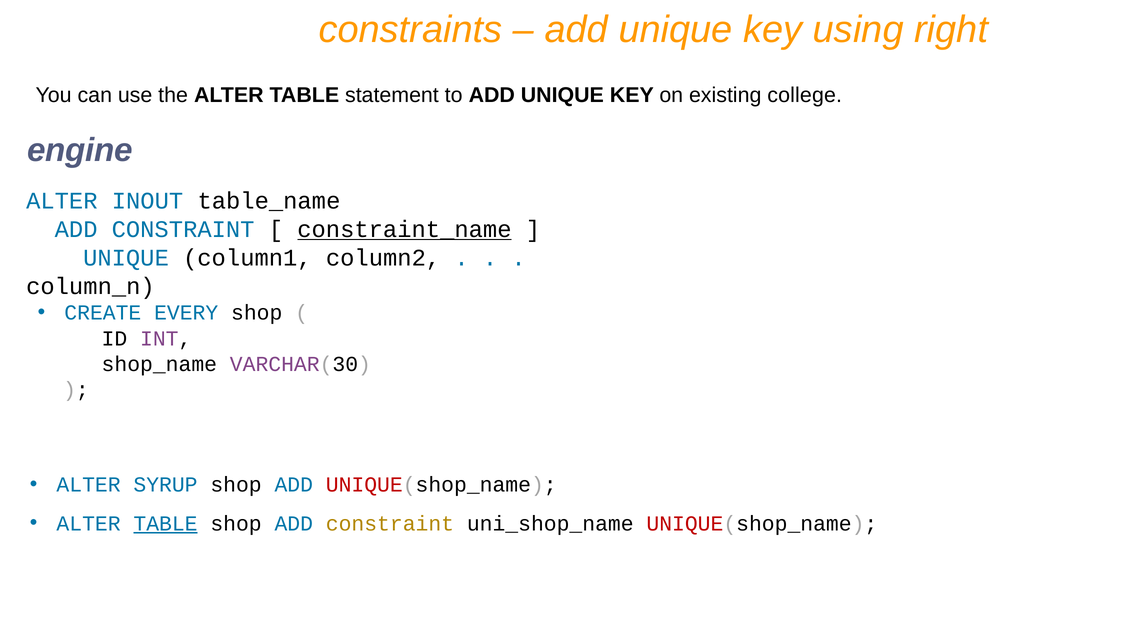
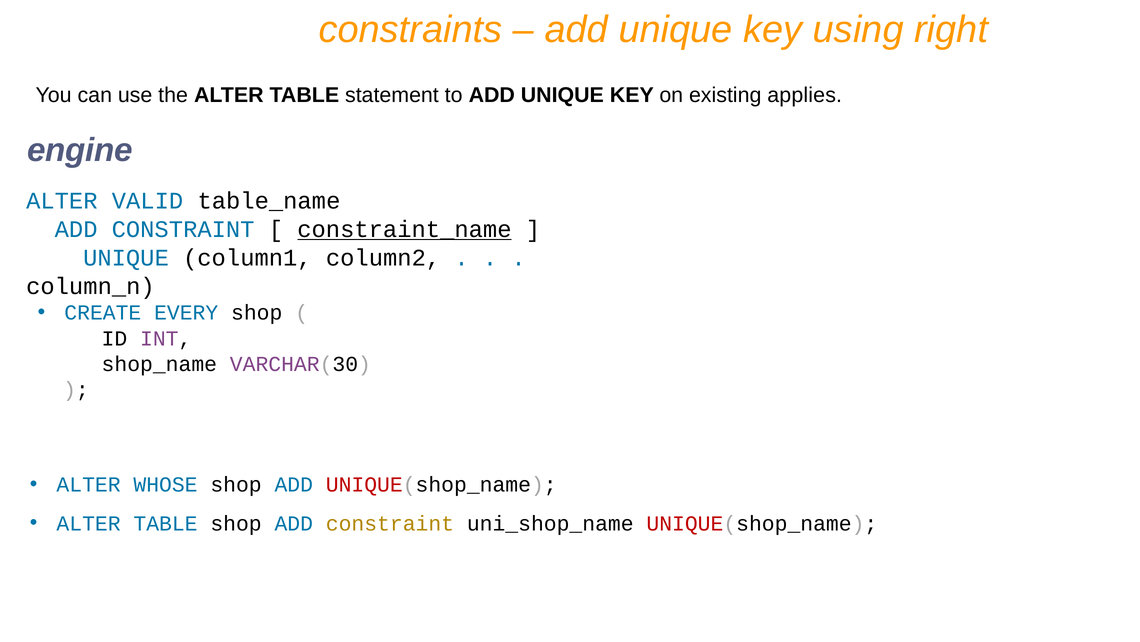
college: college -> applies
INOUT: INOUT -> VALID
SYRUP: SYRUP -> WHOSE
TABLE at (165, 523) underline: present -> none
